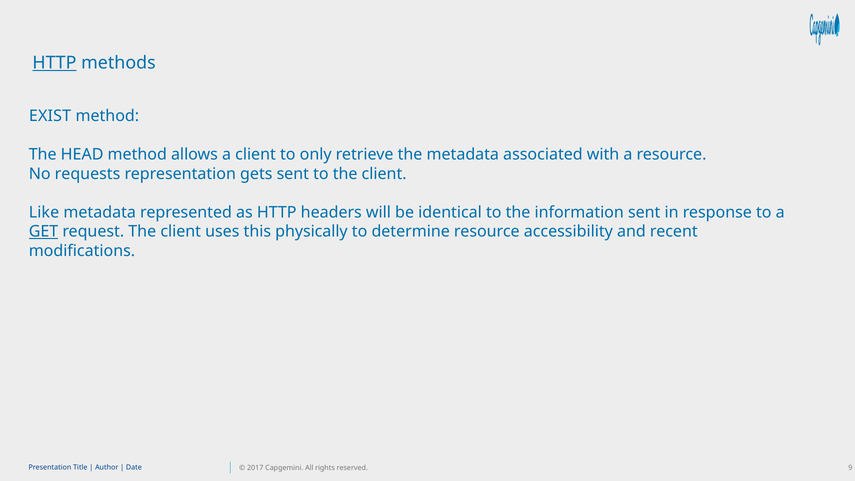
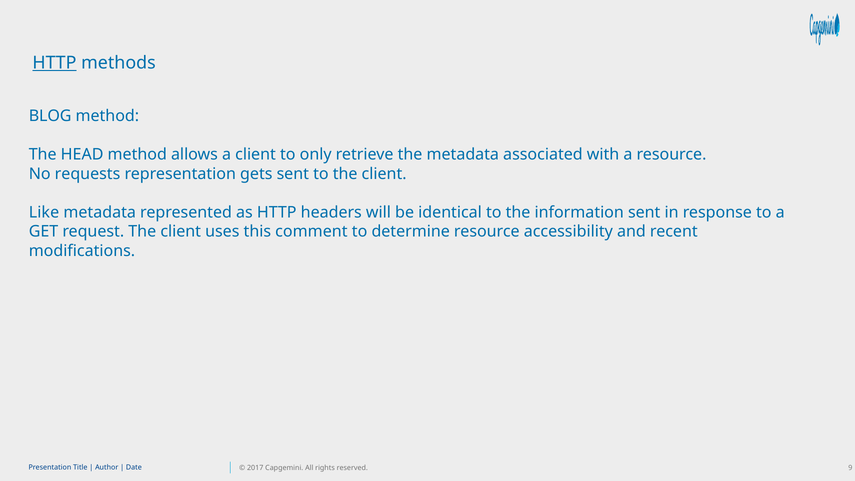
EXIST: EXIST -> BLOG
GET underline: present -> none
physically: physically -> comment
